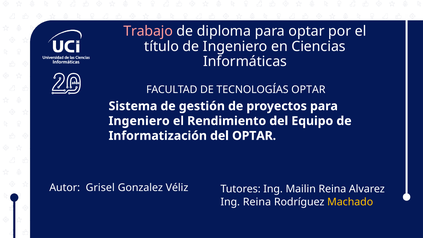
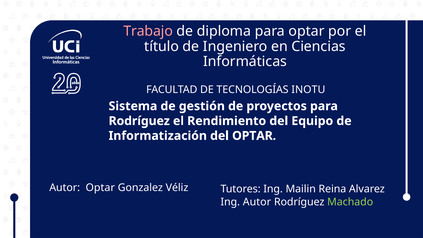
TECNOLOGÍAS OPTAR: OPTAR -> INOTU
Ingeniero at (139, 121): Ingeniero -> Rodríguez
Autor Grisel: Grisel -> Optar
Ing Reina: Reina -> Autor
Machado colour: yellow -> light green
